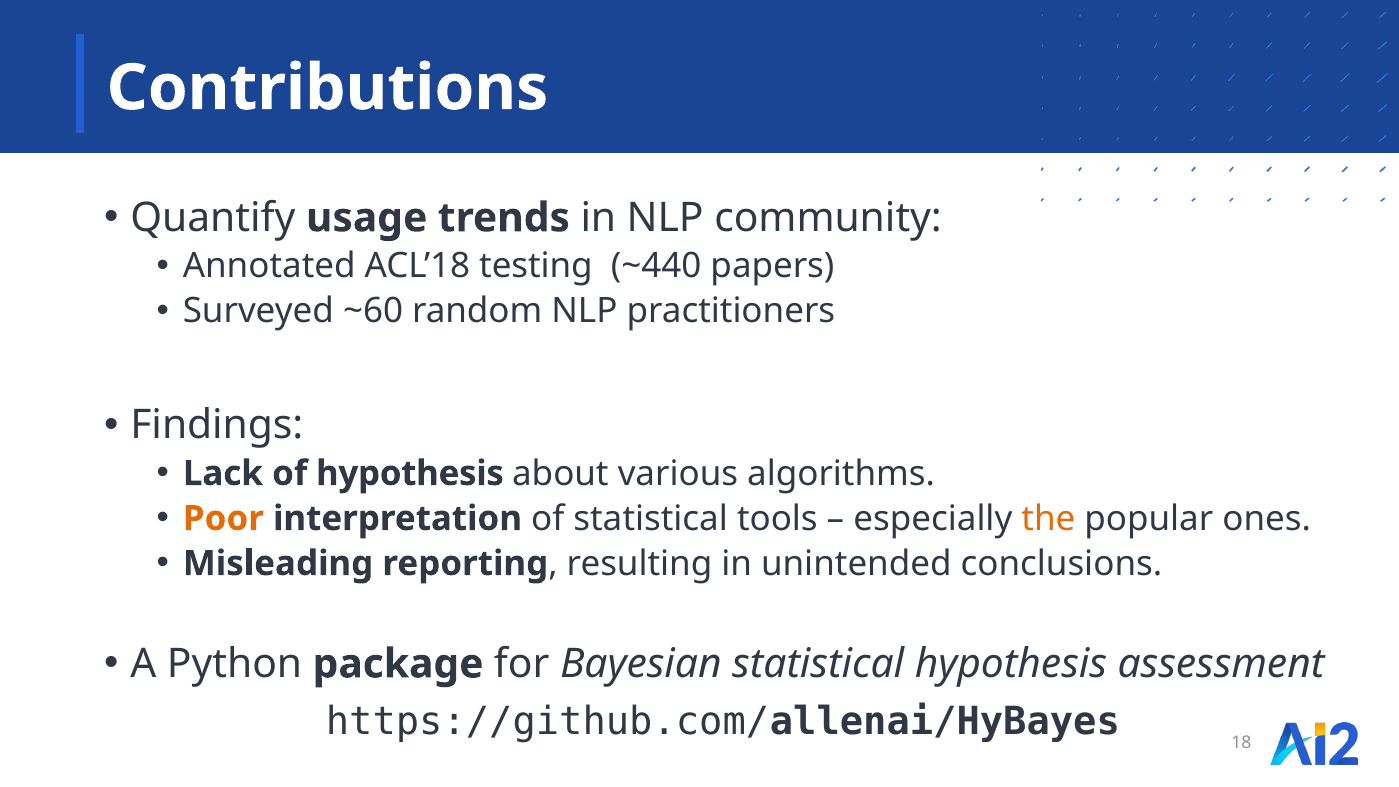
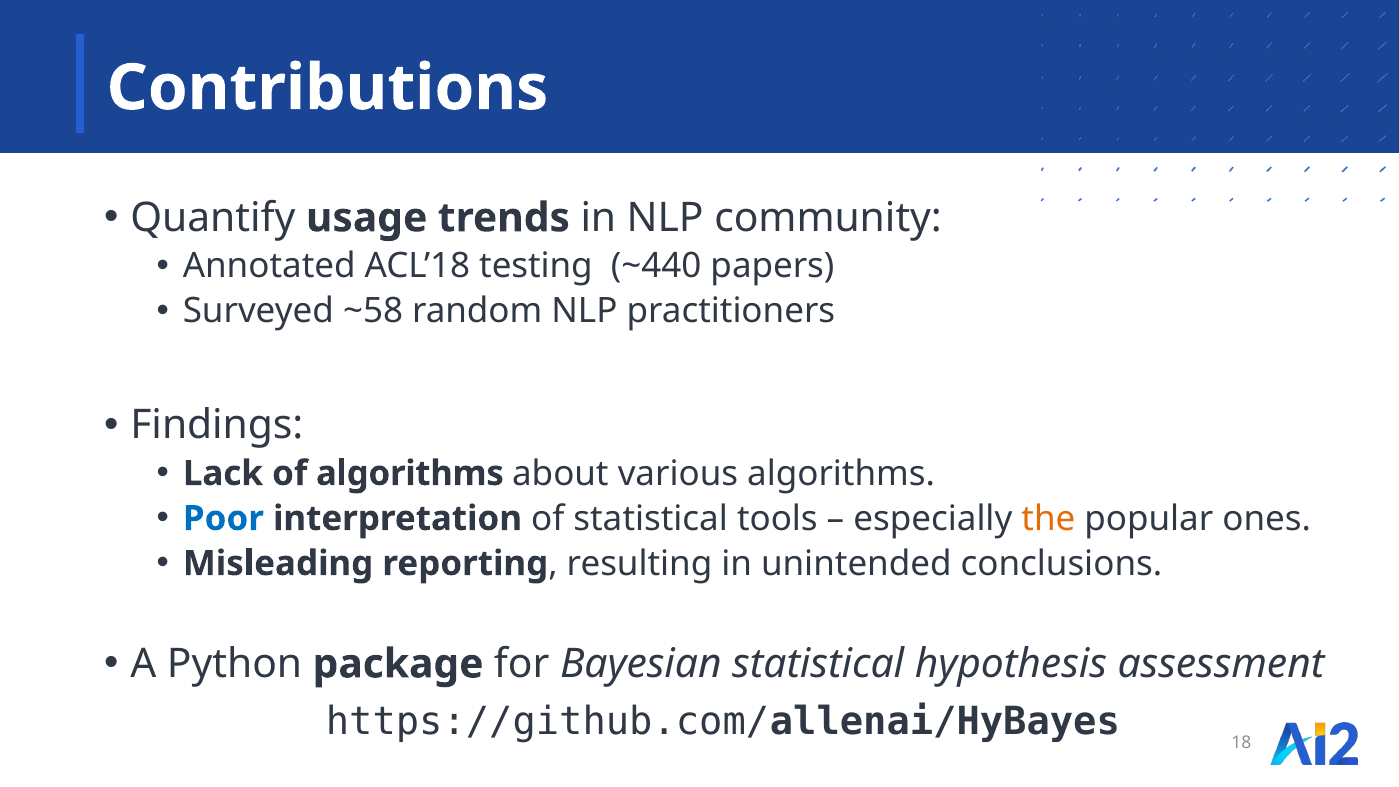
~60: ~60 -> ~58
of hypothesis: hypothesis -> algorithms
Poor colour: orange -> blue
